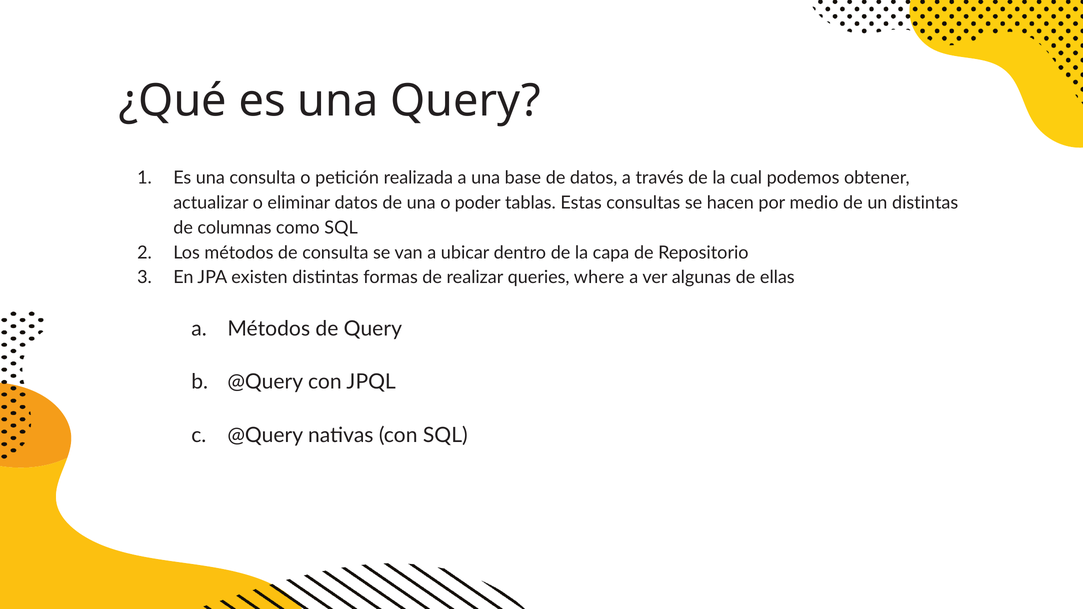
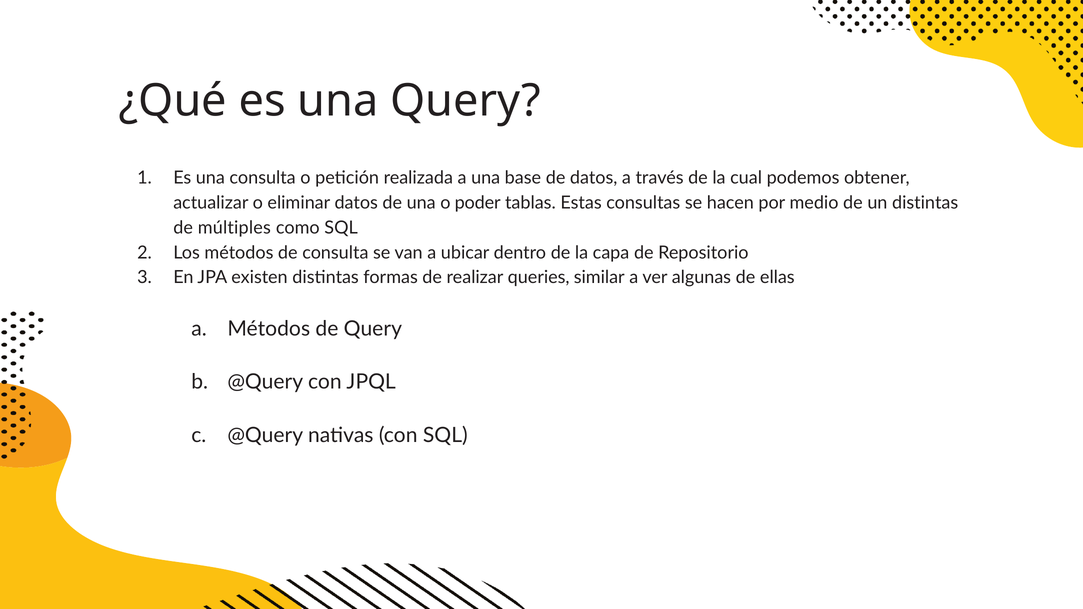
columnas: columnas -> múltiples
where: where -> similar
